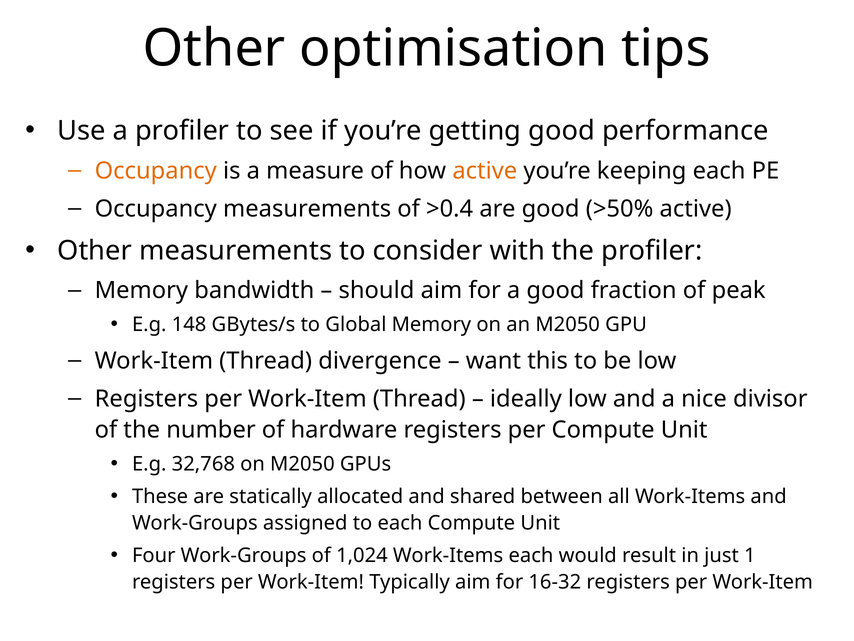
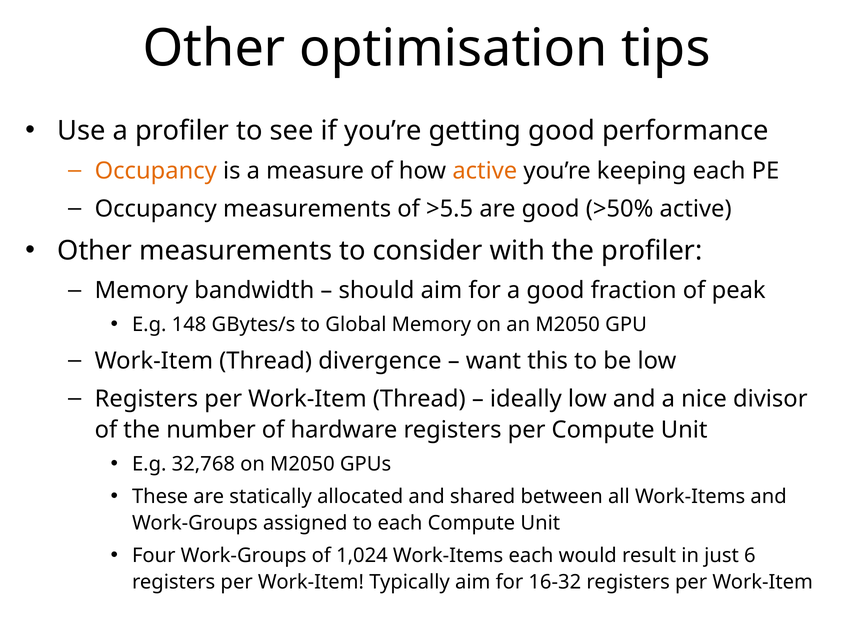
>0.4: >0.4 -> >5.5
1: 1 -> 6
